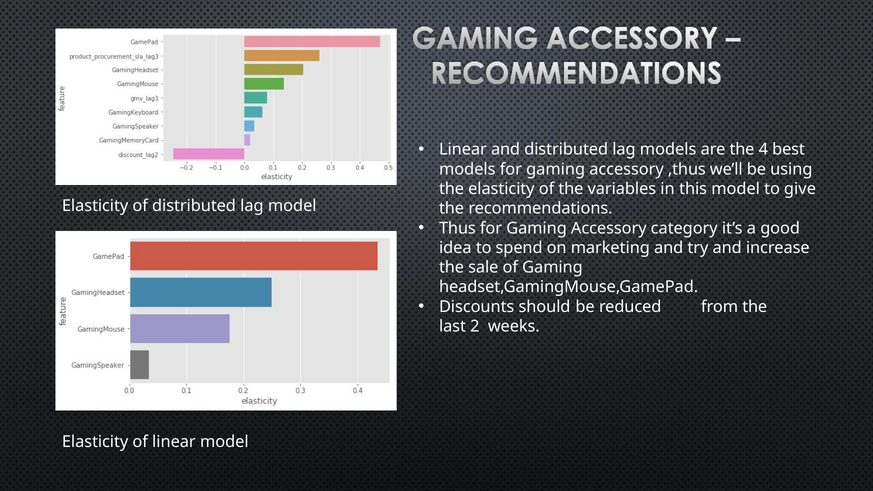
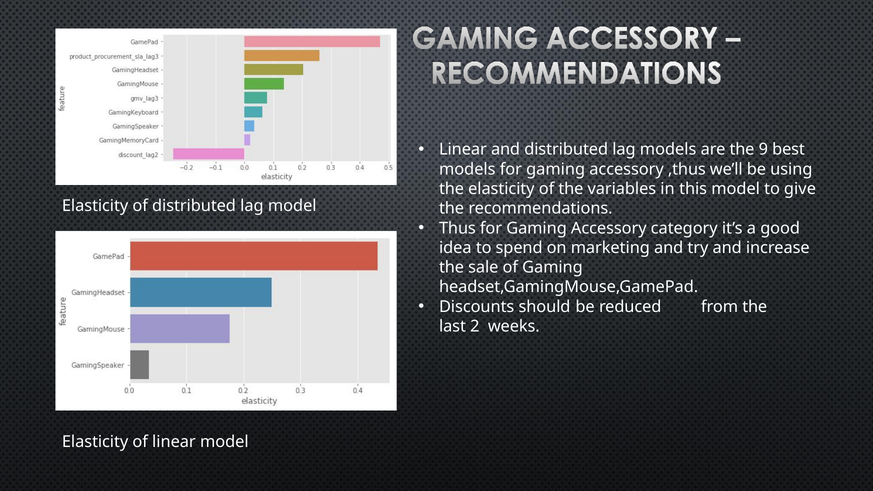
4: 4 -> 9
